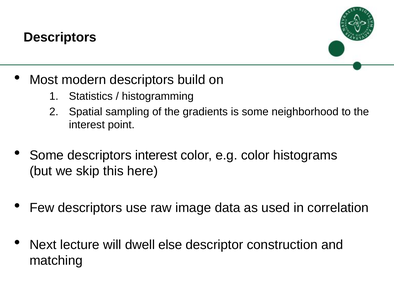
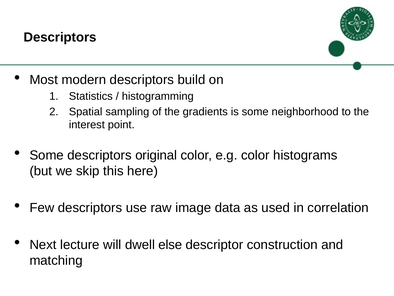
descriptors interest: interest -> original
